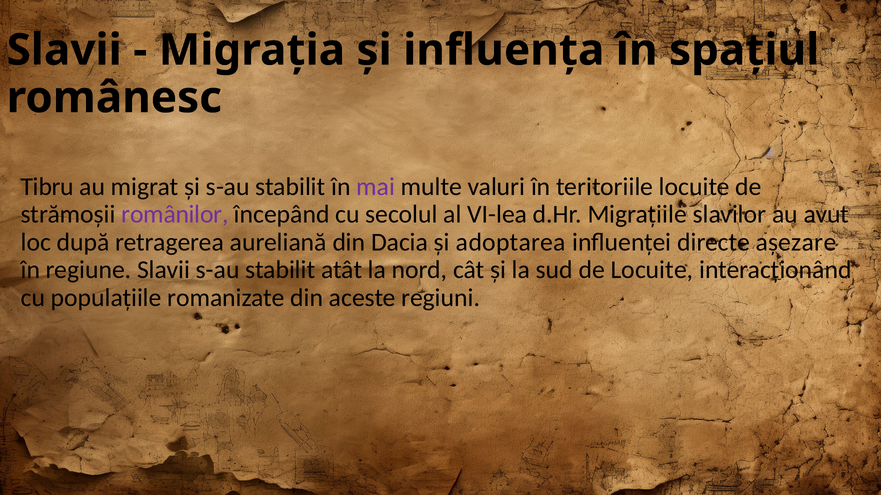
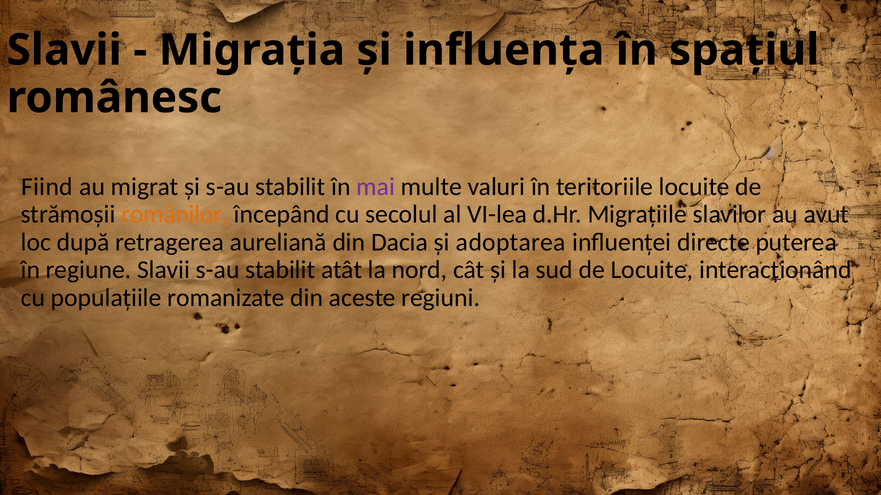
Tibru: Tibru -> Fiind
românilor colour: purple -> orange
așezare: așezare -> puterea
